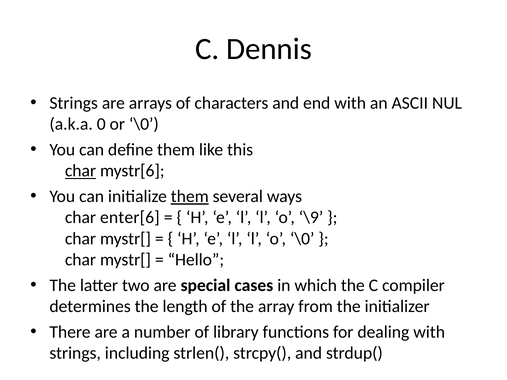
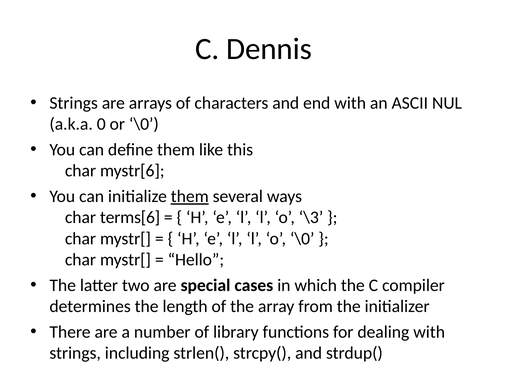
char at (81, 171) underline: present -> none
enter[6: enter[6 -> terms[6
\9: \9 -> \3
